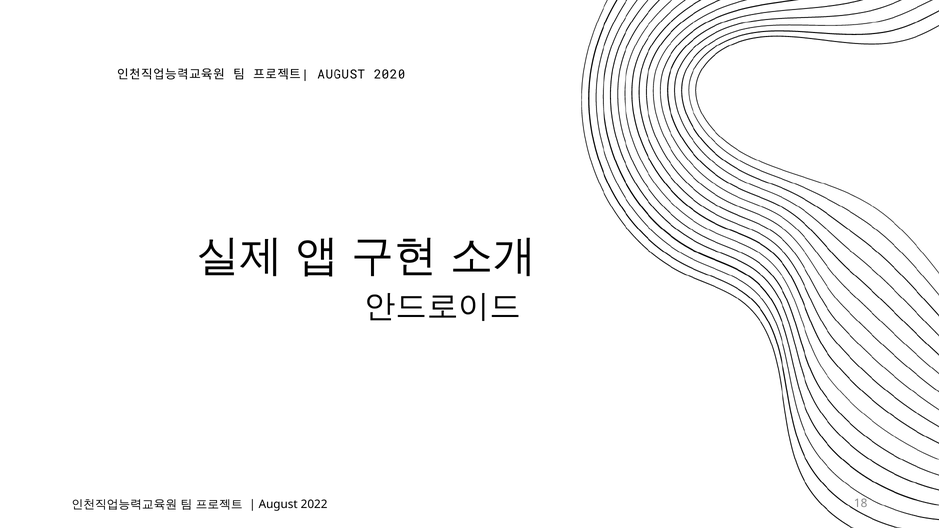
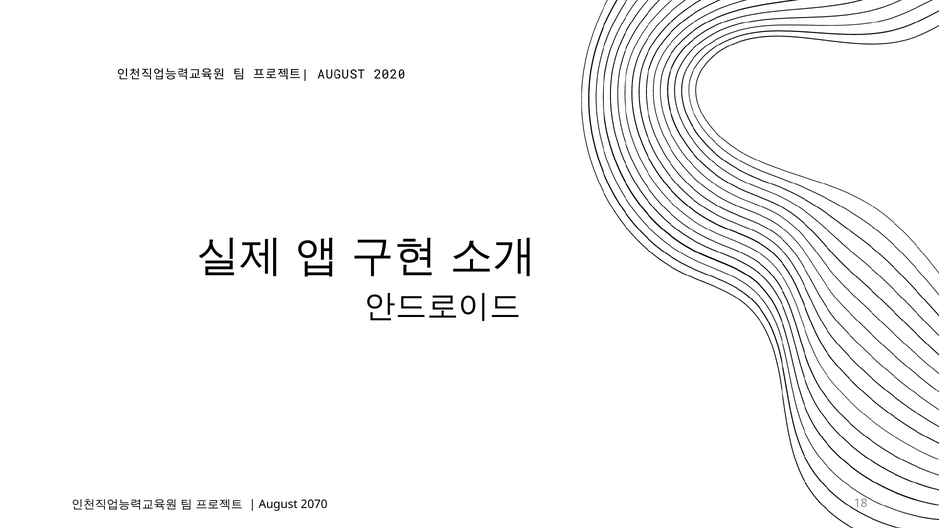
2022: 2022 -> 2070
